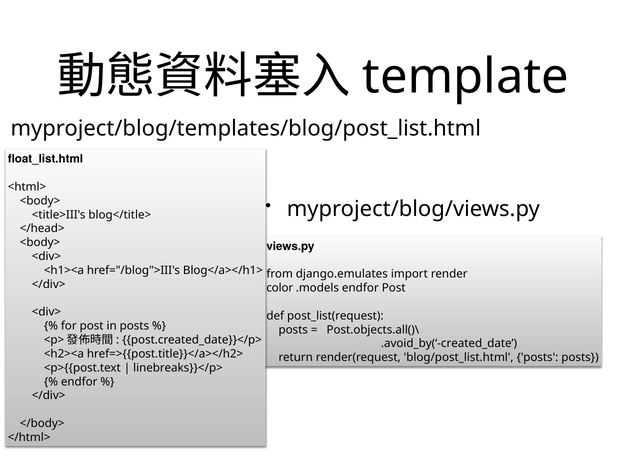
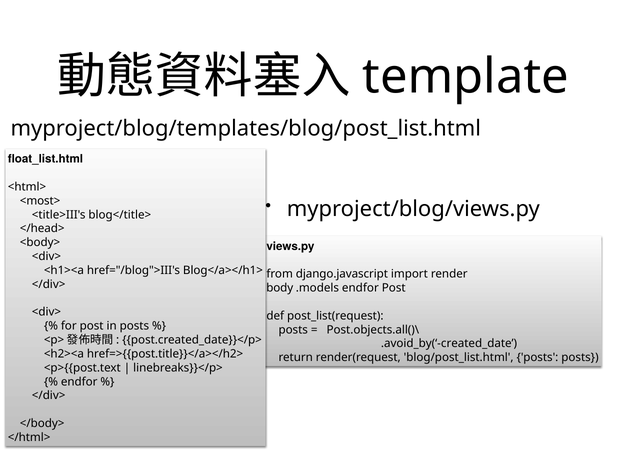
<body> at (40, 201): <body> -> <most>
django.emulates: django.emulates -> django.javascript
color: color -> body
